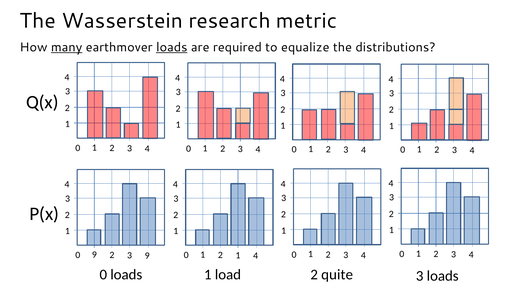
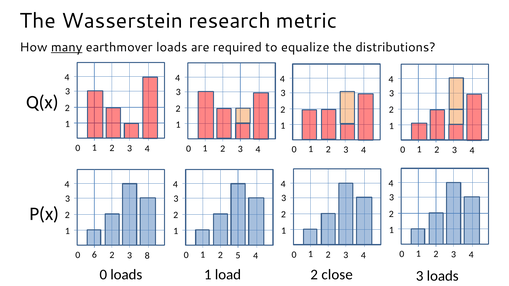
loads at (172, 47) underline: present -> none
0 9: 9 -> 6
3 9: 9 -> 8
2 1: 1 -> 5
quite: quite -> close
